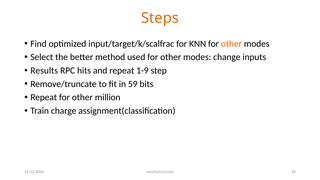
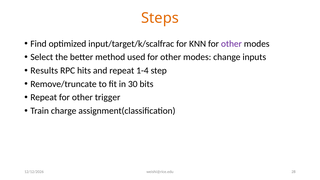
other at (231, 44) colour: orange -> purple
1-9: 1-9 -> 1-4
59: 59 -> 30
million: million -> trigger
